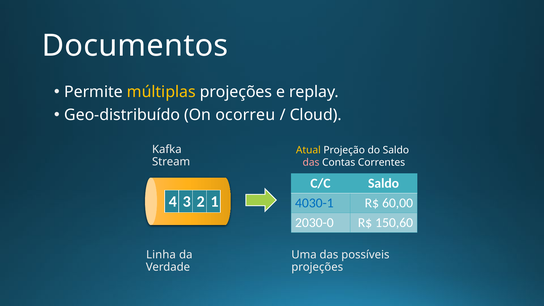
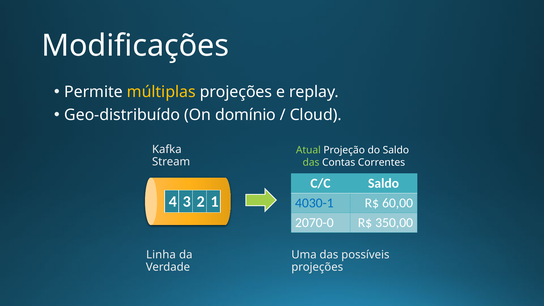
Documentos: Documentos -> Modificações
ocorreu: ocorreu -> domínio
Atual colour: yellow -> light green
das at (311, 162) colour: pink -> light green
2030-0: 2030-0 -> 2070-0
150,60: 150,60 -> 350,00
